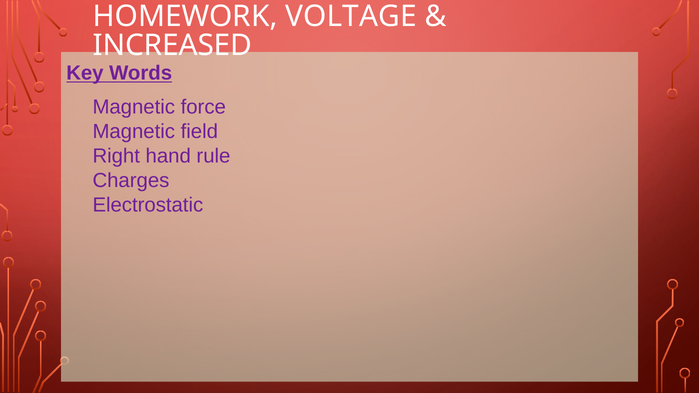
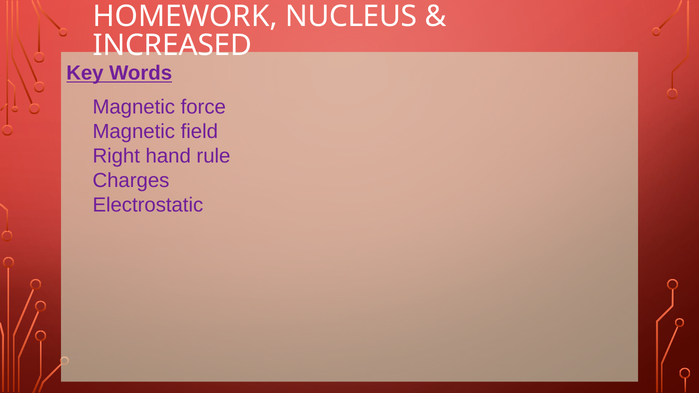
VOLTAGE: VOLTAGE -> NUCLEUS
